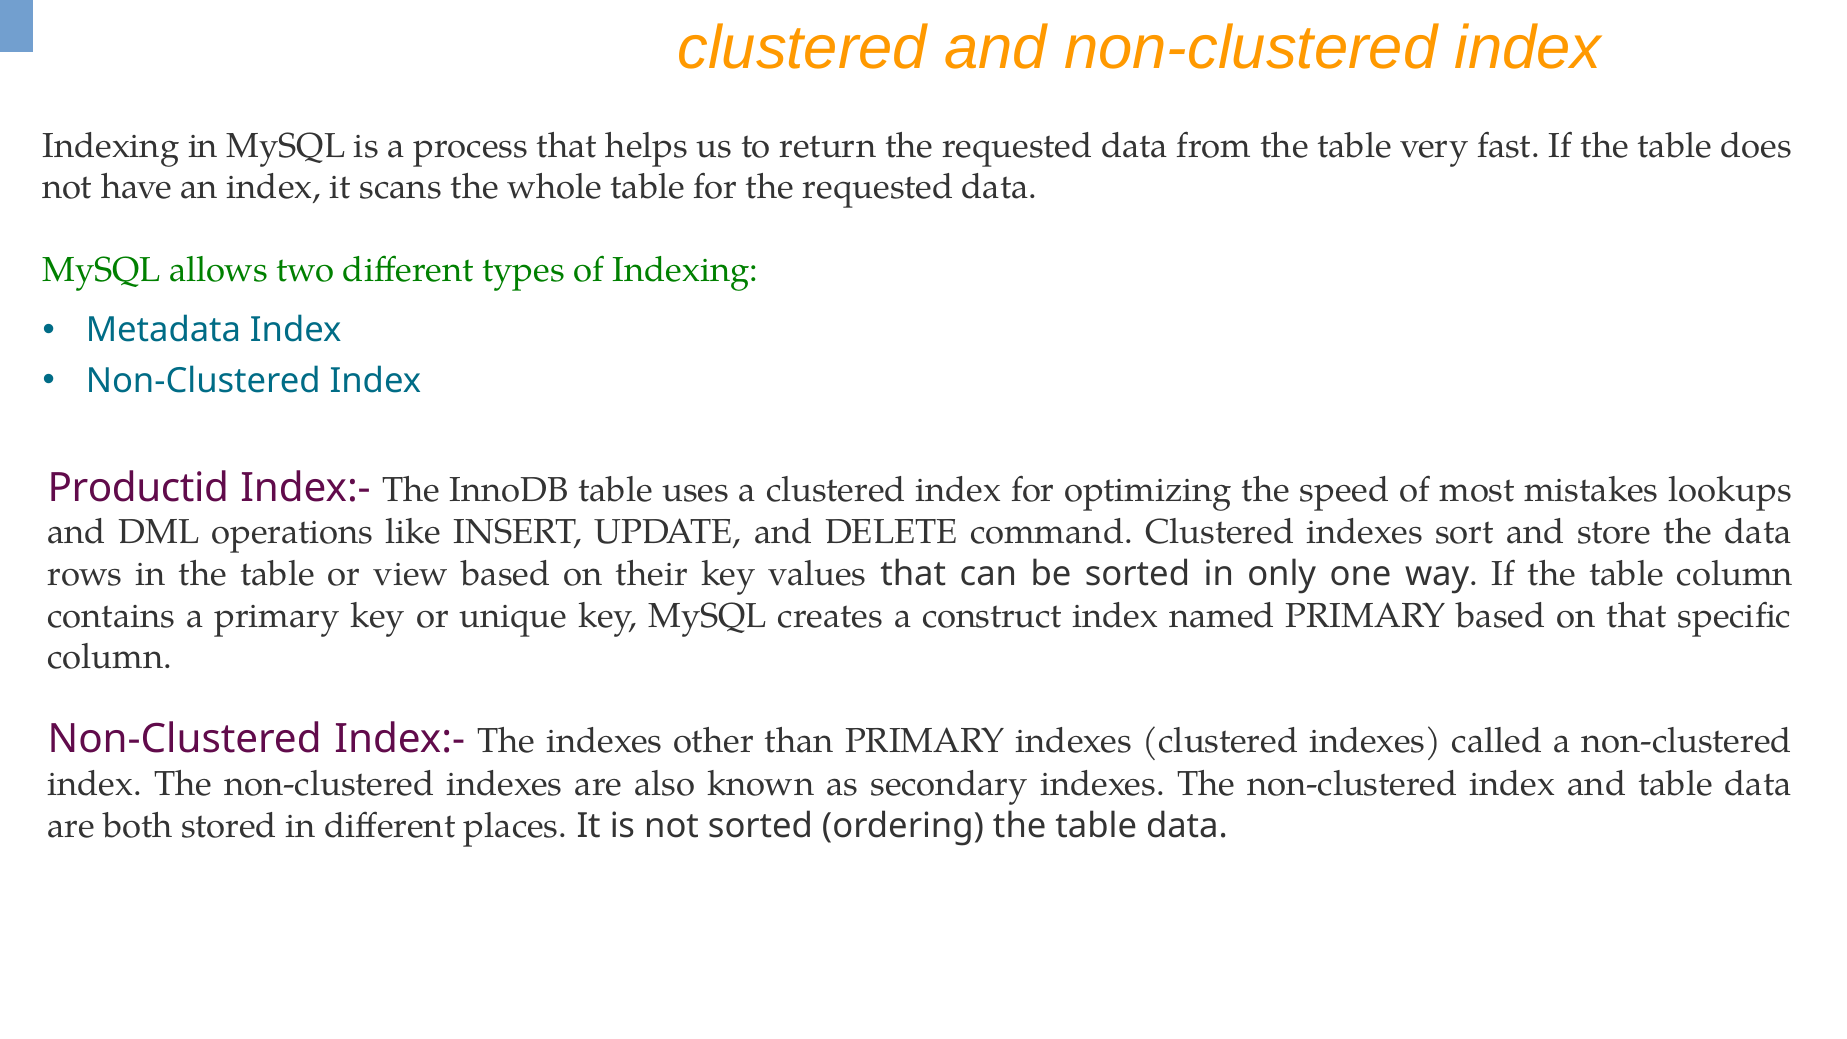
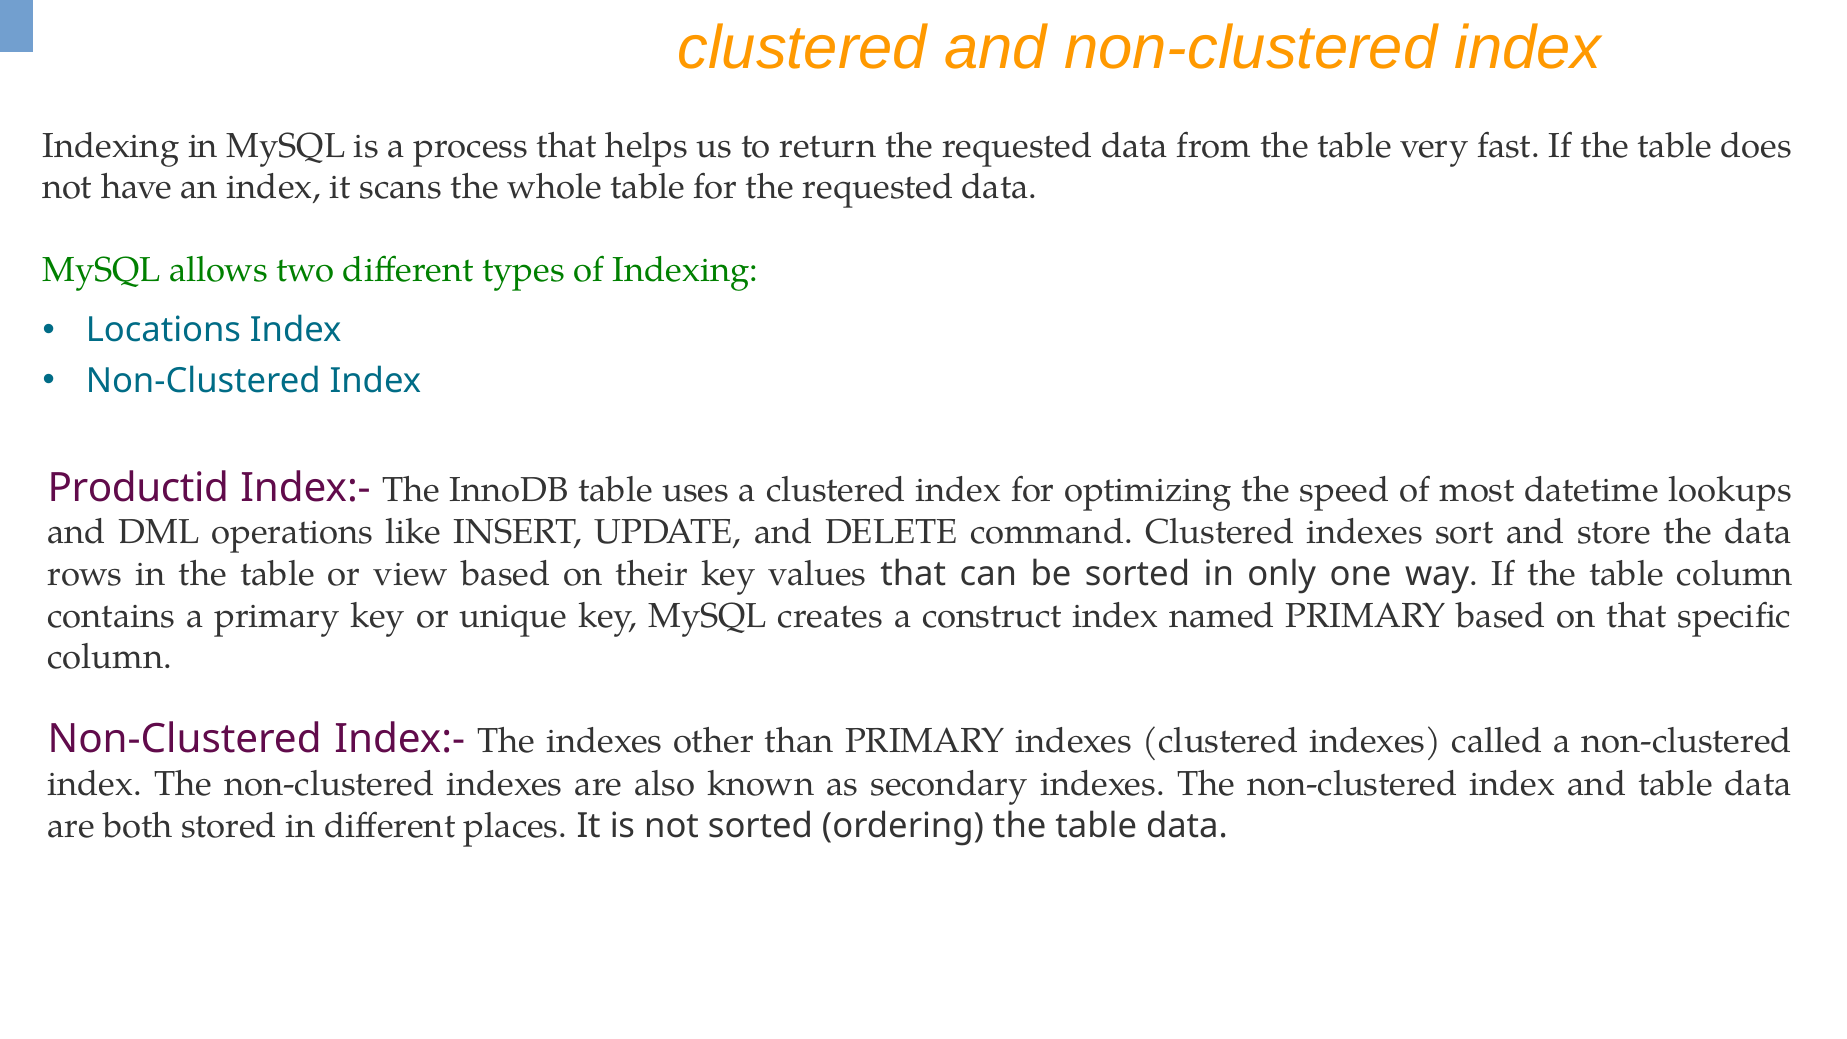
Metadata: Metadata -> Locations
mistakes: mistakes -> datetime
